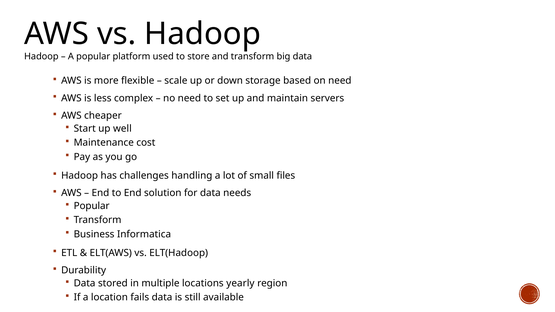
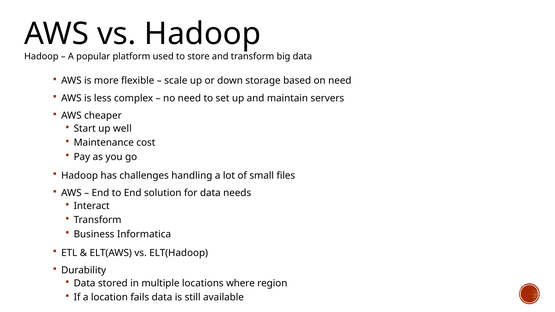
Popular at (92, 206): Popular -> Interact
yearly: yearly -> where
